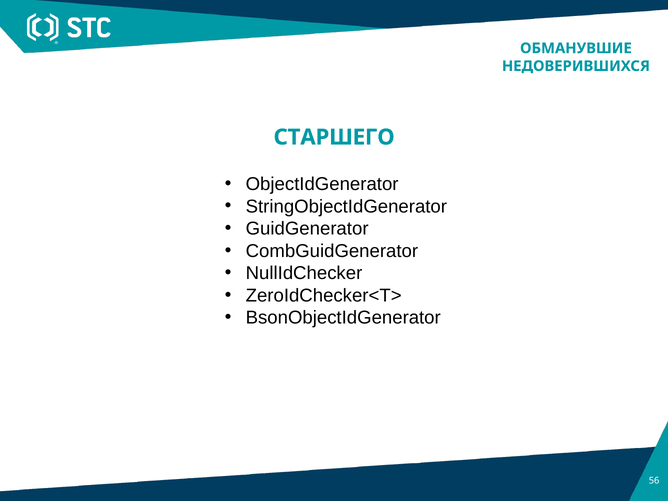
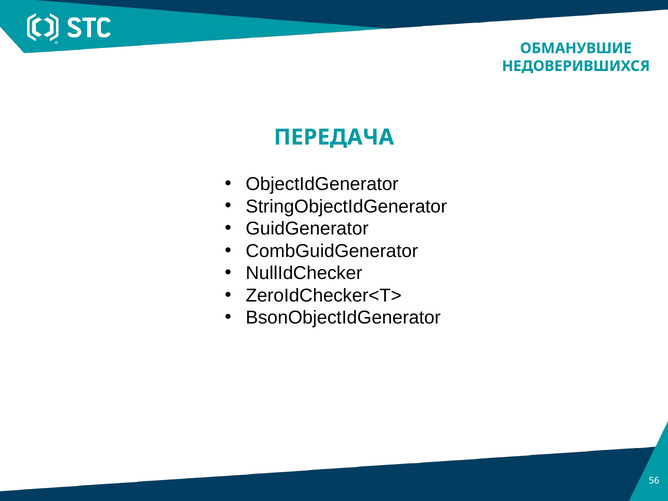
СТАРШЕГО: СТАРШЕГО -> ПЕРЕДАЧА
